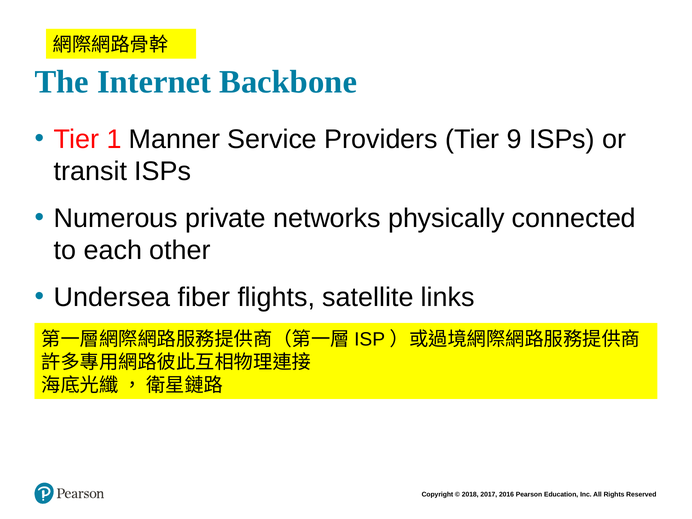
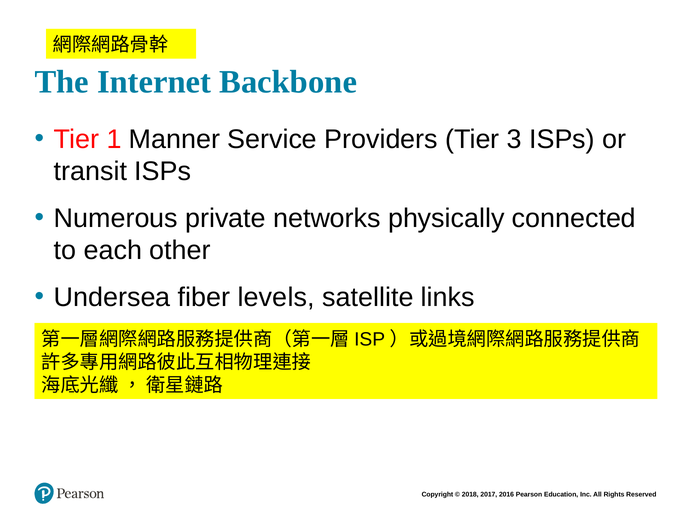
9: 9 -> 3
flights: flights -> levels
